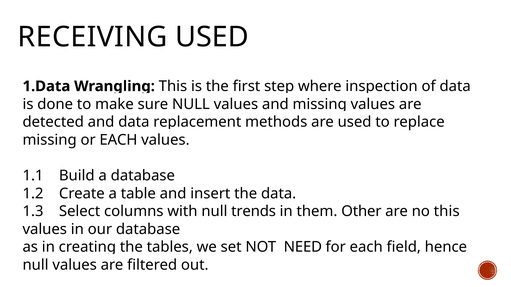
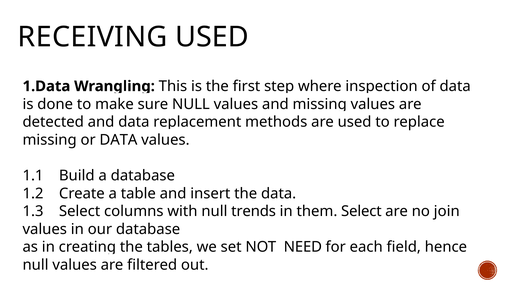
or EACH: EACH -> DATA
them Other: Other -> Select
no this: this -> join
